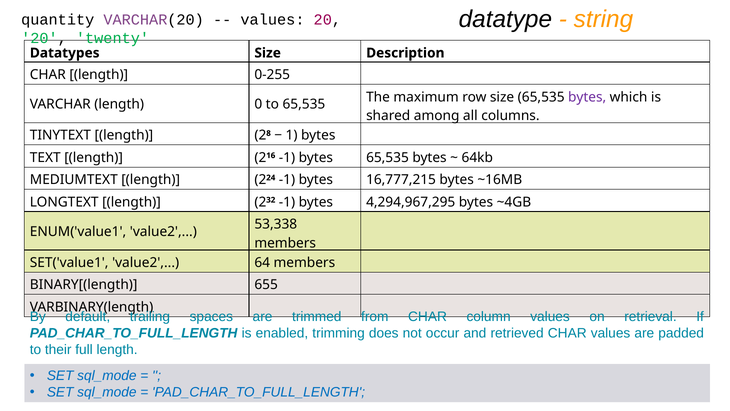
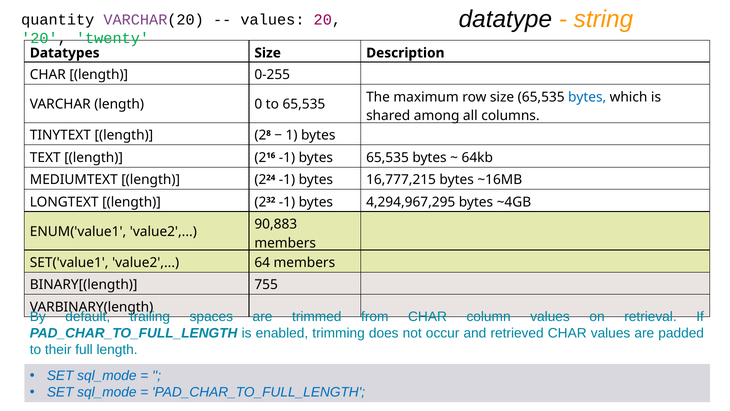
bytes at (587, 97) colour: purple -> blue
53,338: 53,338 -> 90,883
655: 655 -> 755
